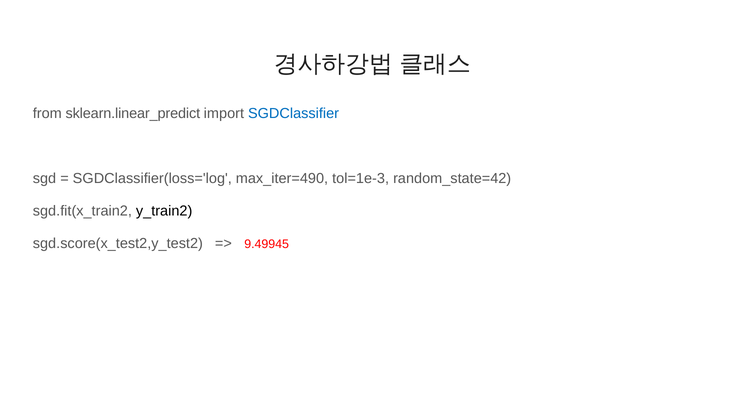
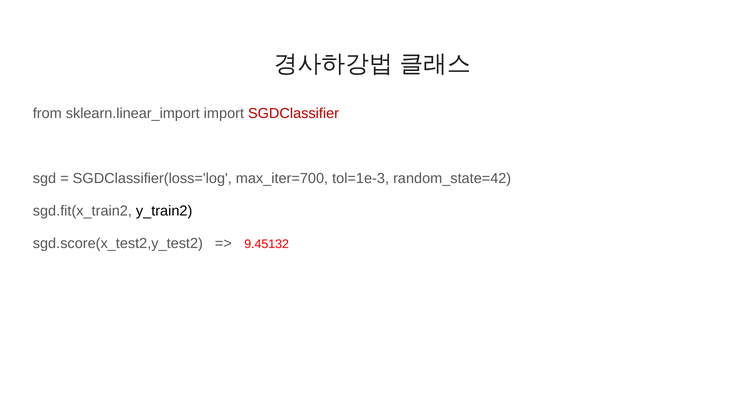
sklearn.linear_predict: sklearn.linear_predict -> sklearn.linear_import
SGDClassifier colour: blue -> red
max_iter=490: max_iter=490 -> max_iter=700
9.49945: 9.49945 -> 9.45132
